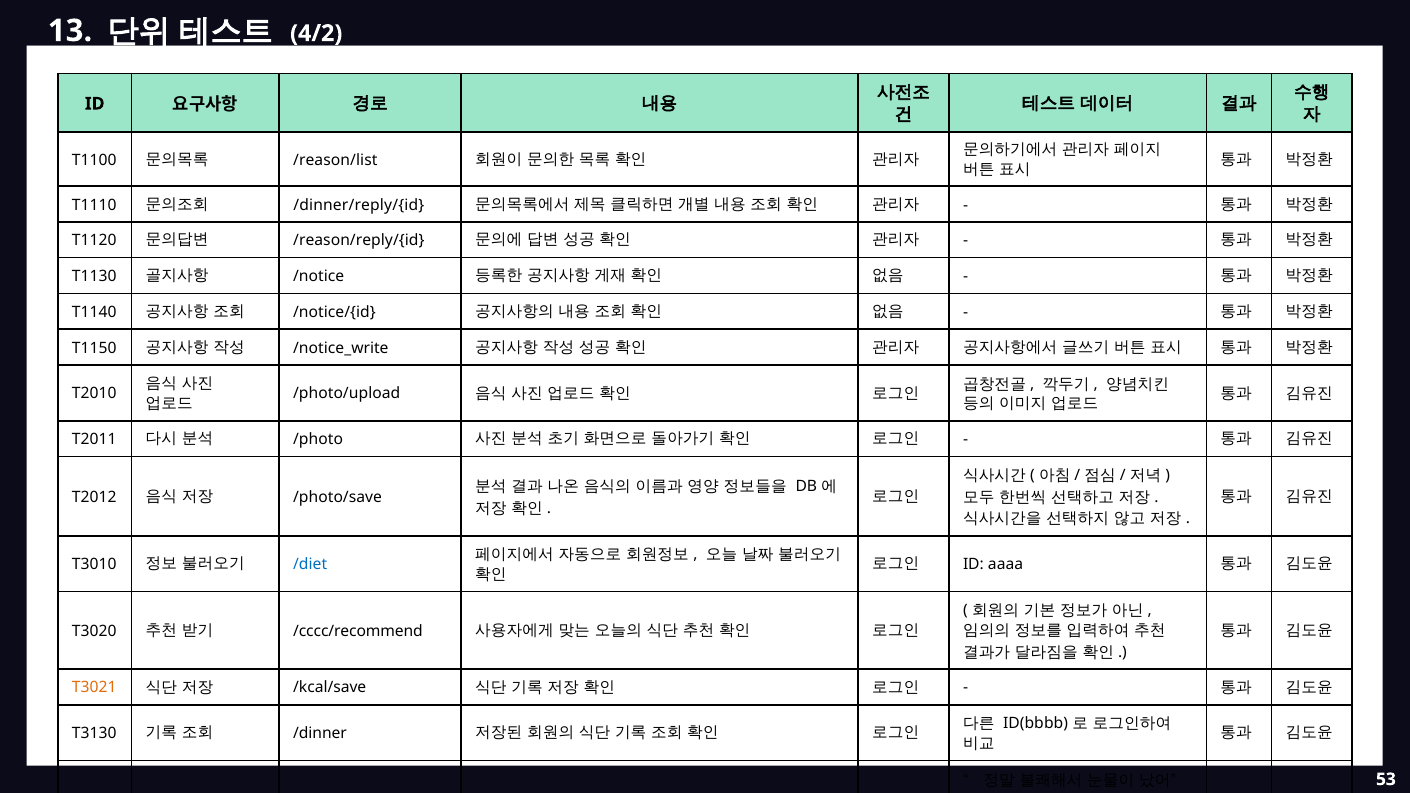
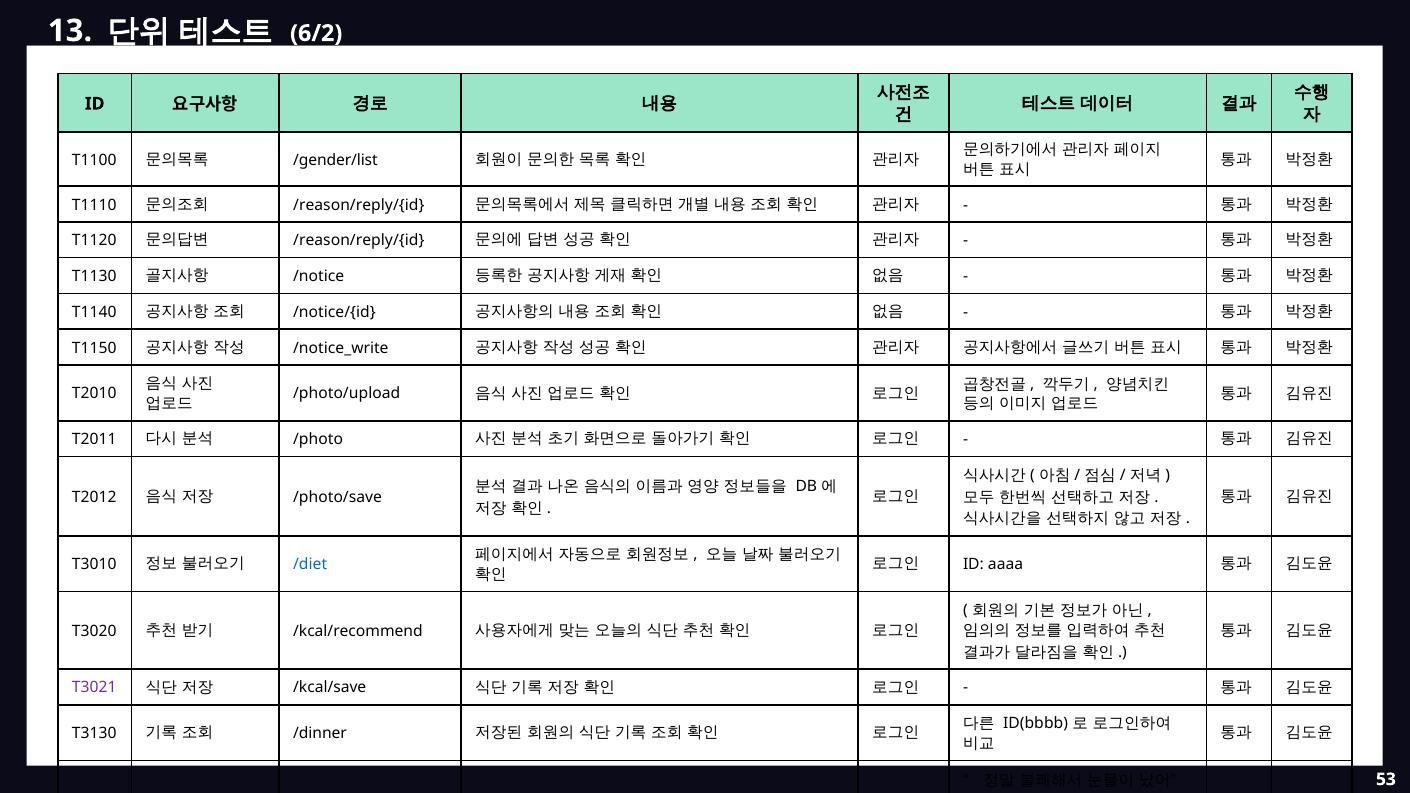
4/2: 4/2 -> 6/2
/reason/list: /reason/list -> /gender/list
/dinner/reply/{id at (359, 205): /dinner/reply/{id -> /reason/reply/{id
/cccc/recommend: /cccc/recommend -> /kcal/recommend
T3021 colour: orange -> purple
